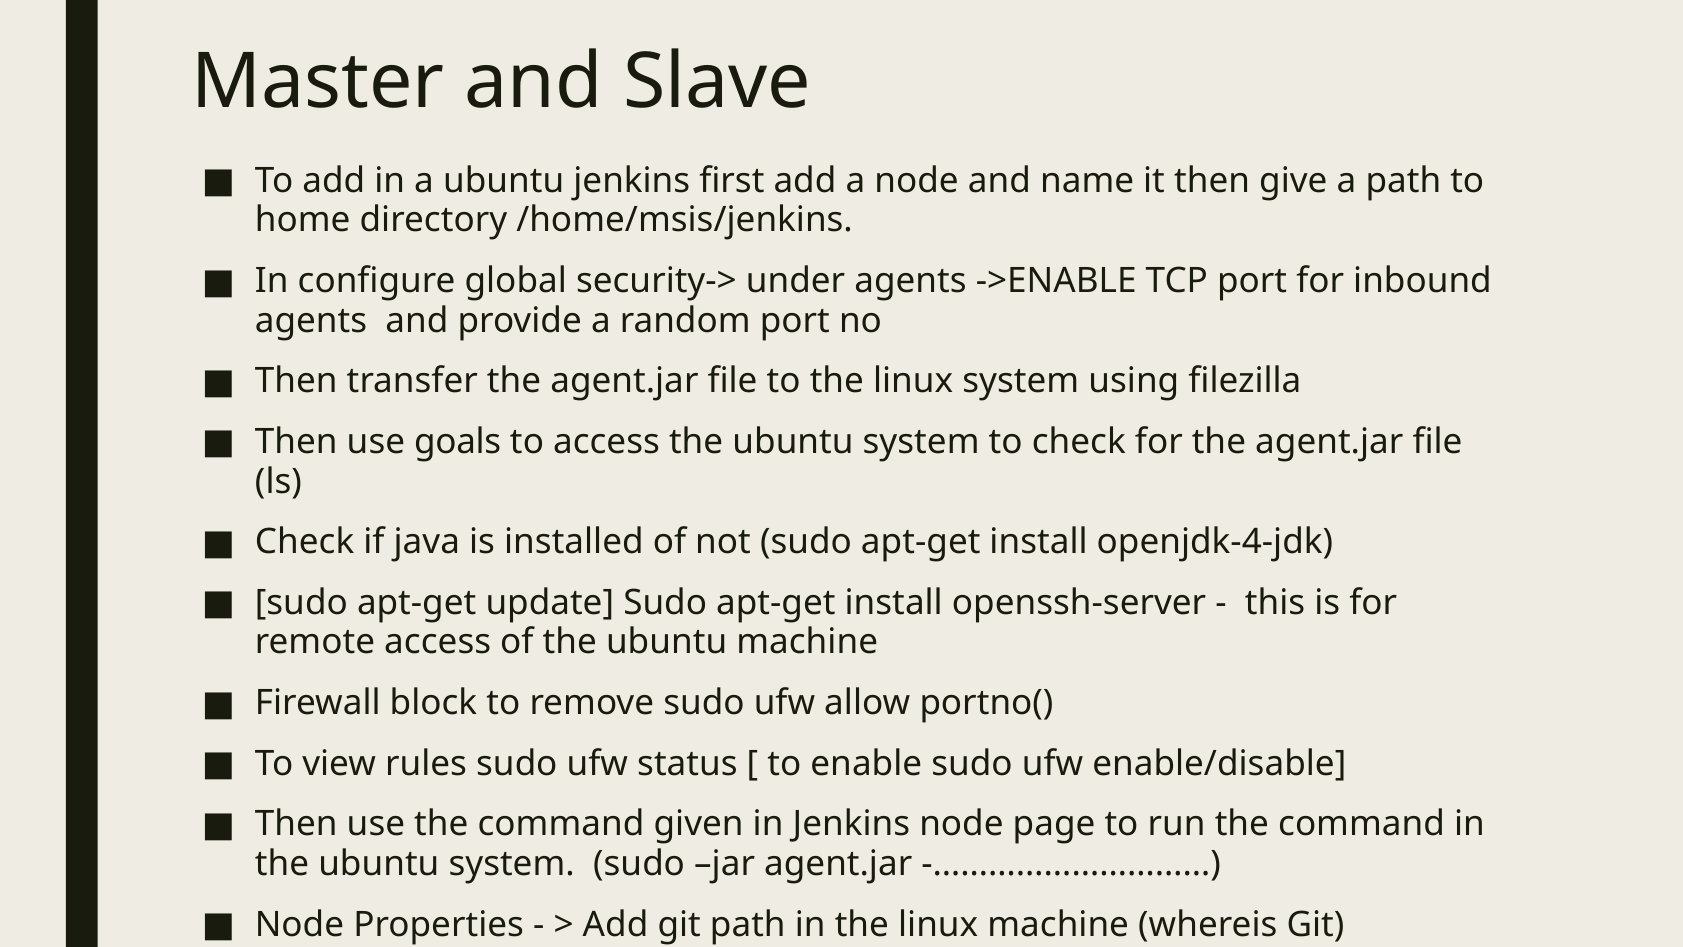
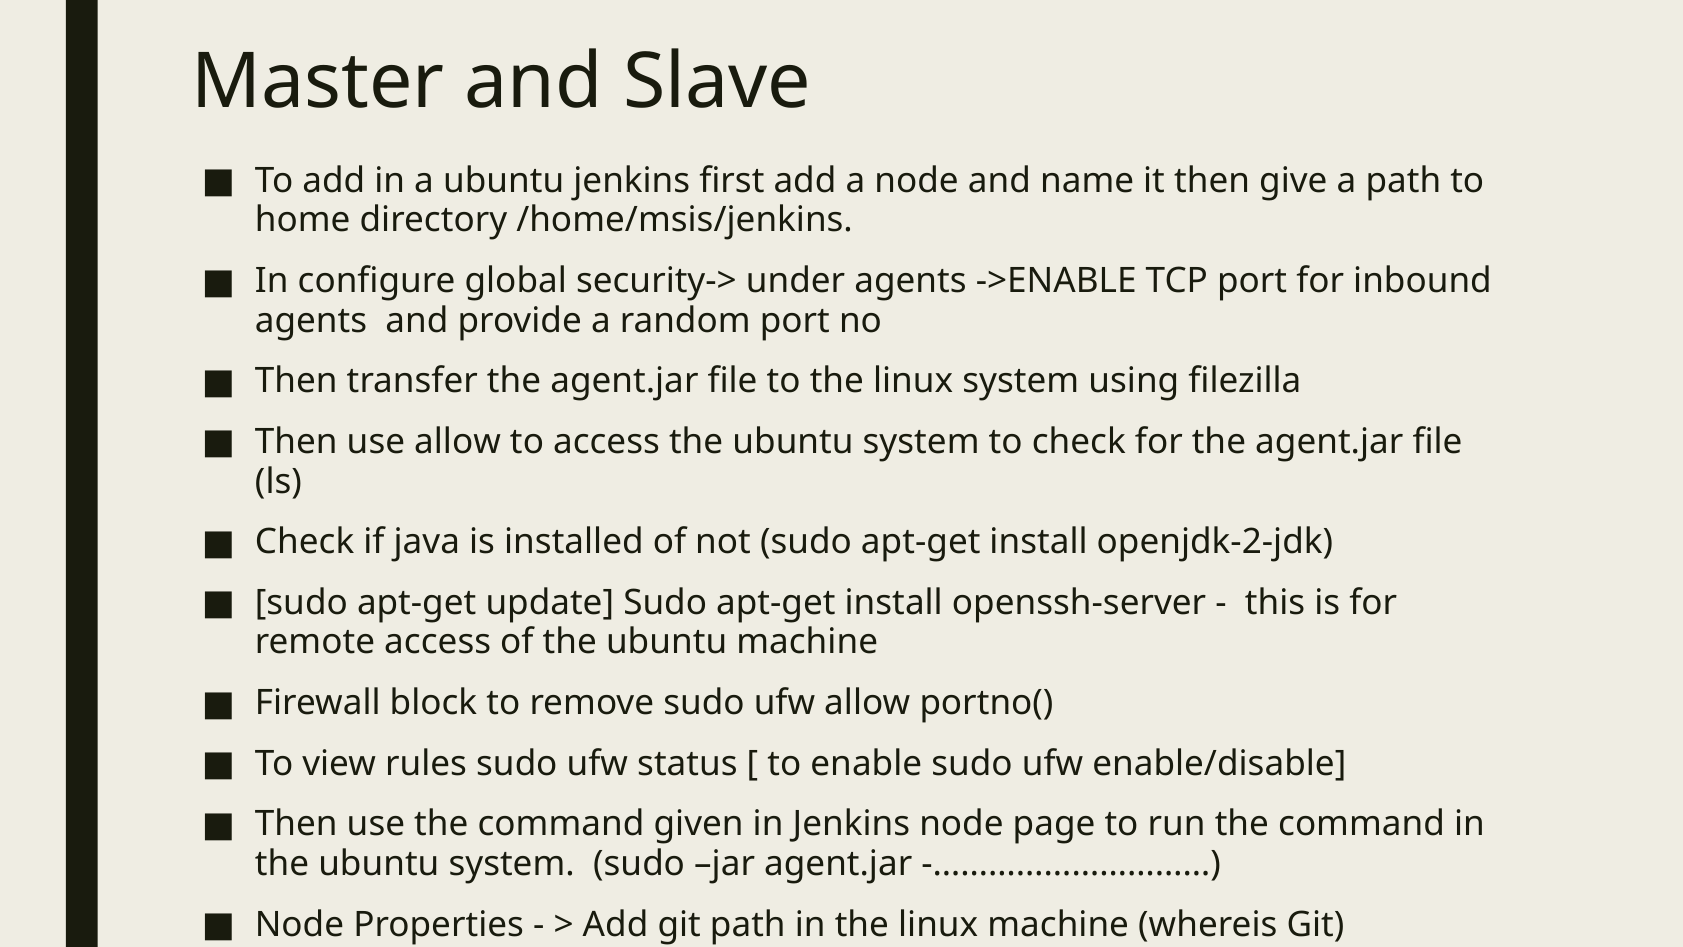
use goals: goals -> allow
openjdk-4-jdk: openjdk-4-jdk -> openjdk-2-jdk
